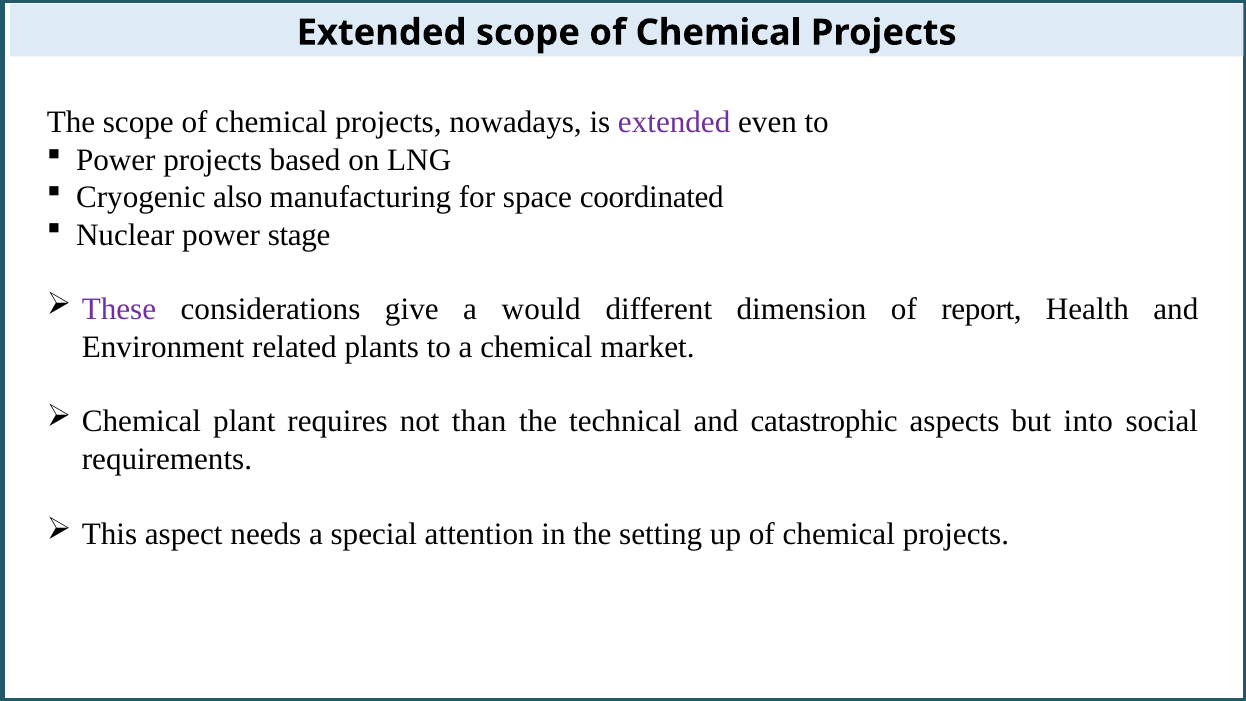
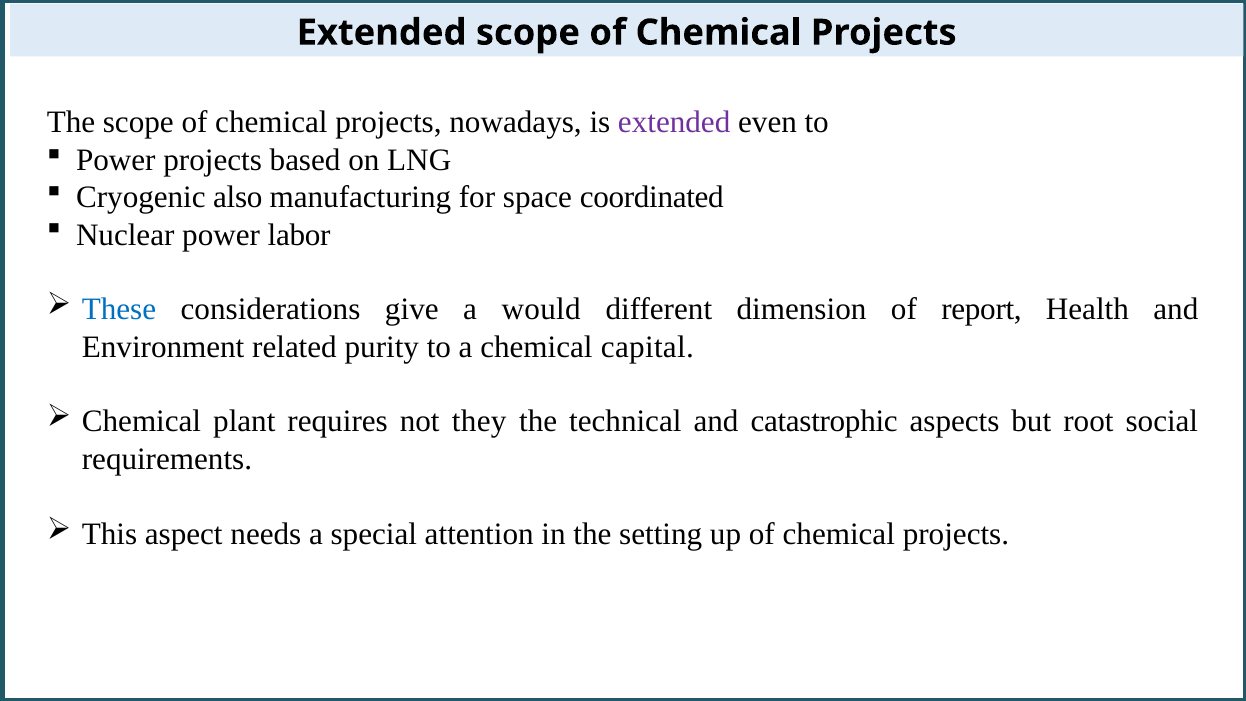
stage: stage -> labor
These colour: purple -> blue
plants: plants -> purity
market: market -> capital
than: than -> they
into: into -> root
